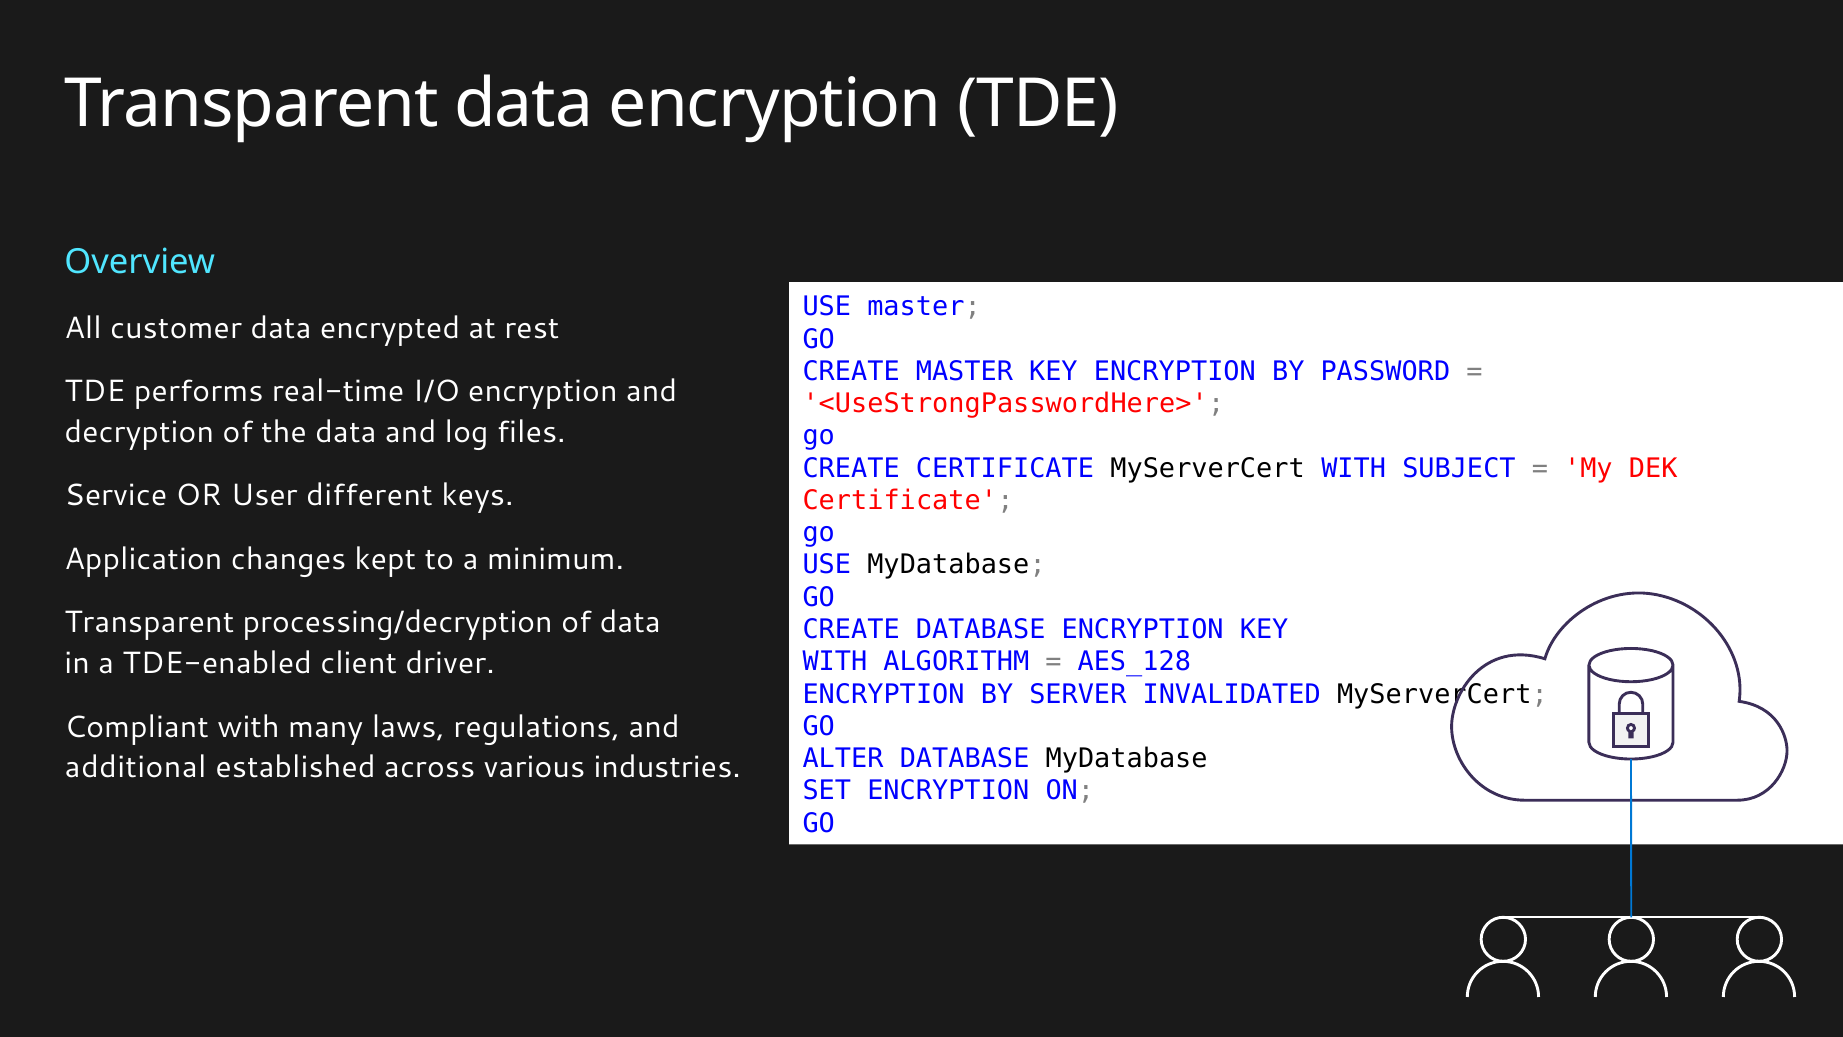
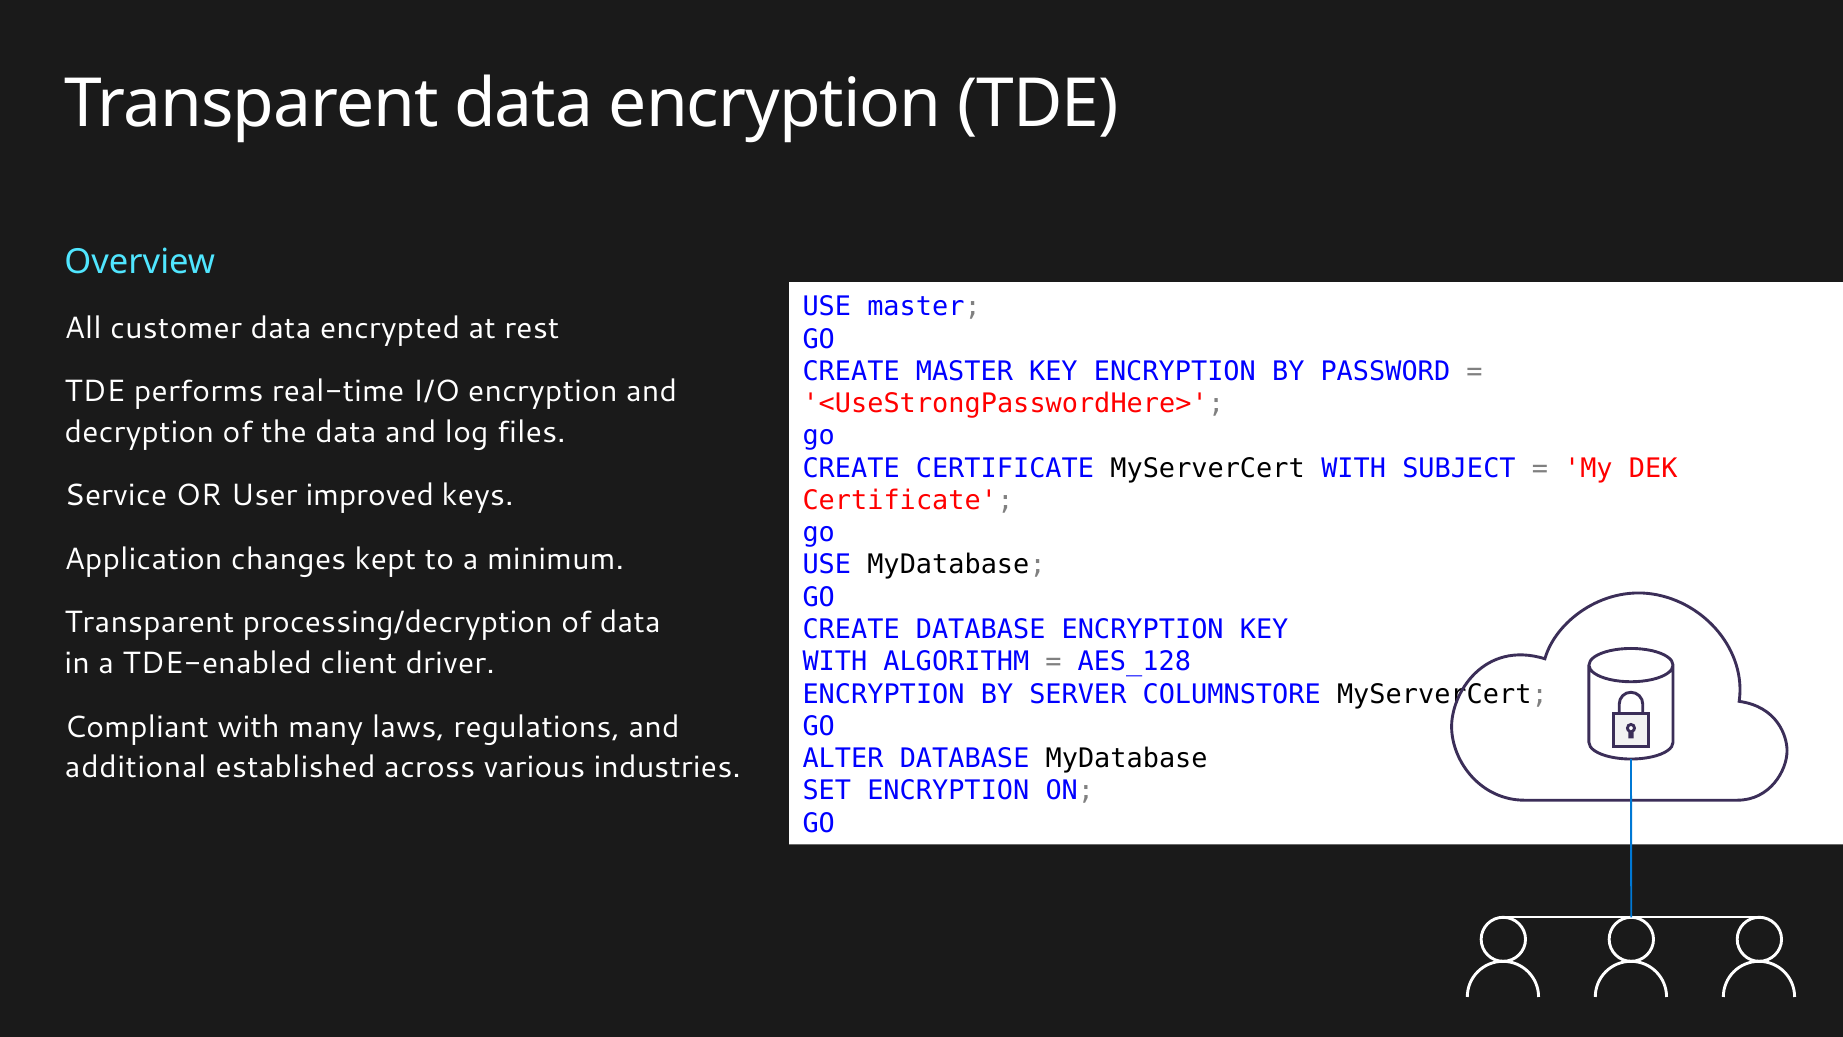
different: different -> improved
INVALIDATED: INVALIDATED -> COLUMNSTORE
